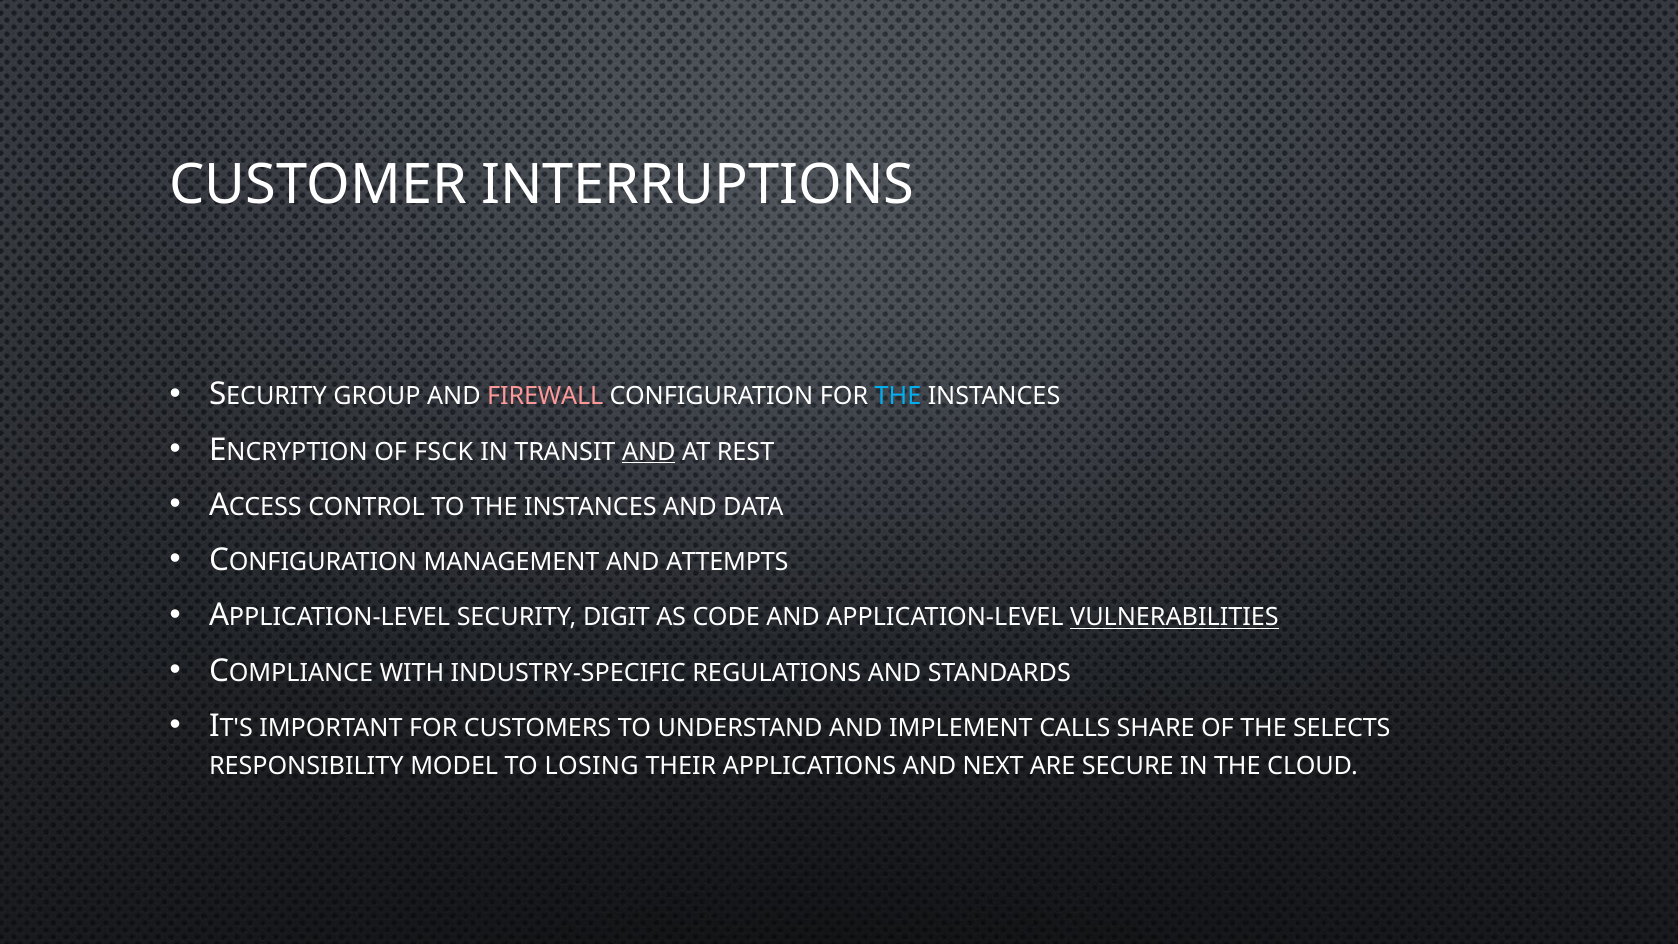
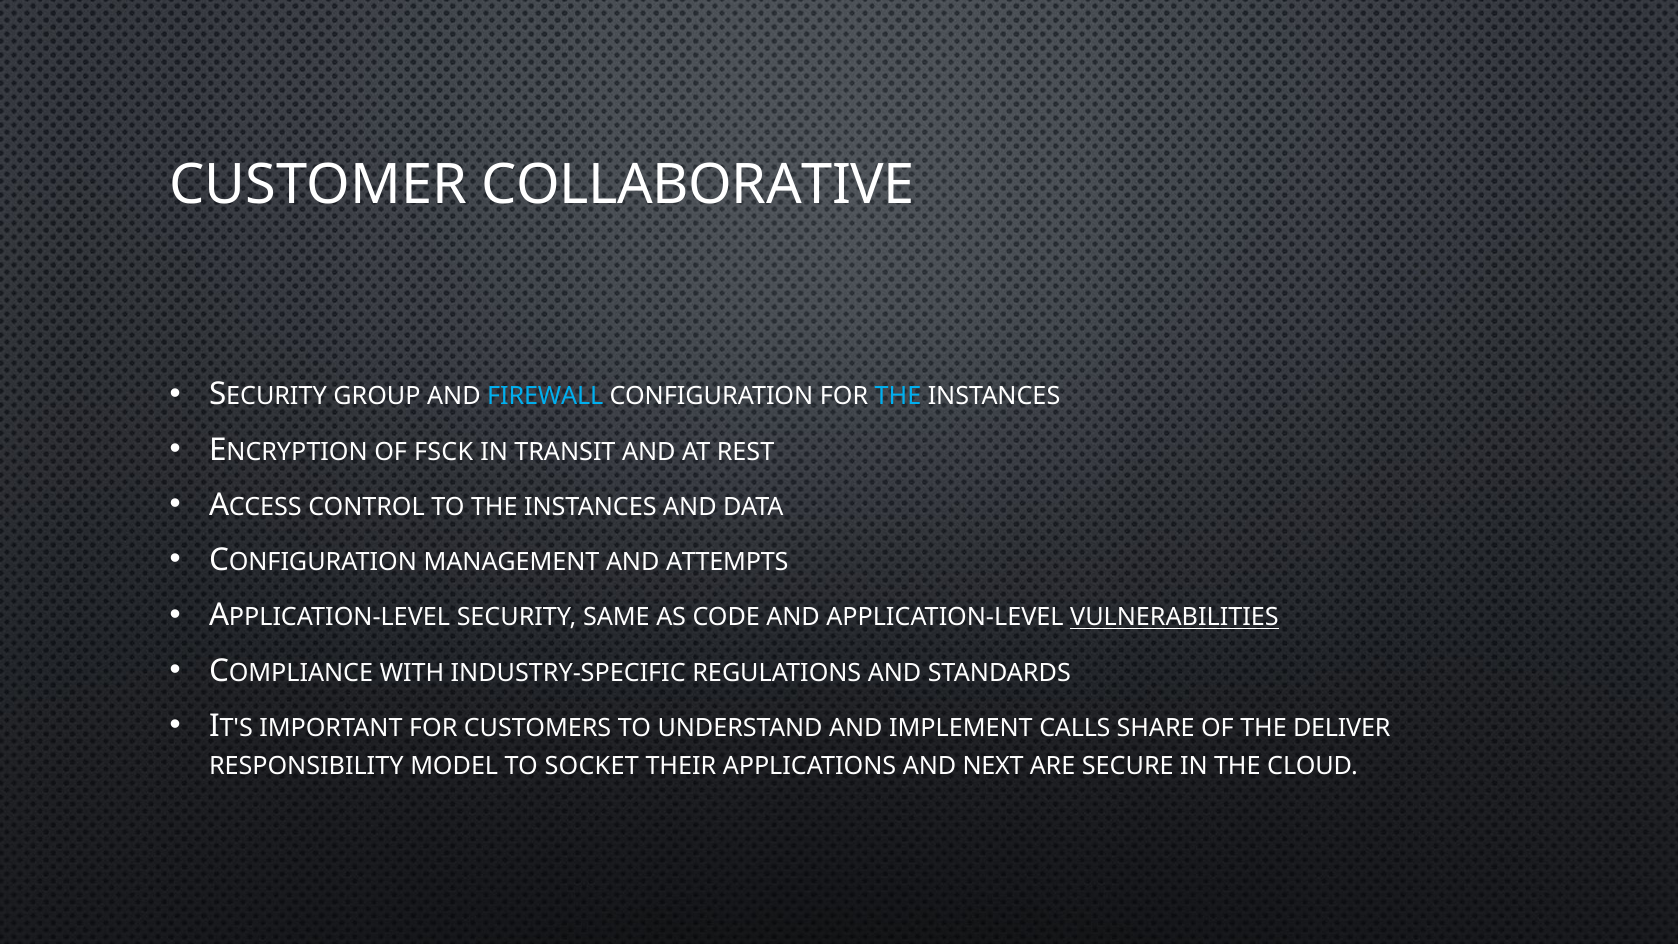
INTERRUPTIONS: INTERRUPTIONS -> COLLABORATIVE
FIREWALL colour: pink -> light blue
AND at (649, 452) underline: present -> none
DIGIT: DIGIT -> SAME
SELECTS: SELECTS -> DELIVER
LOSING: LOSING -> SOCKET
